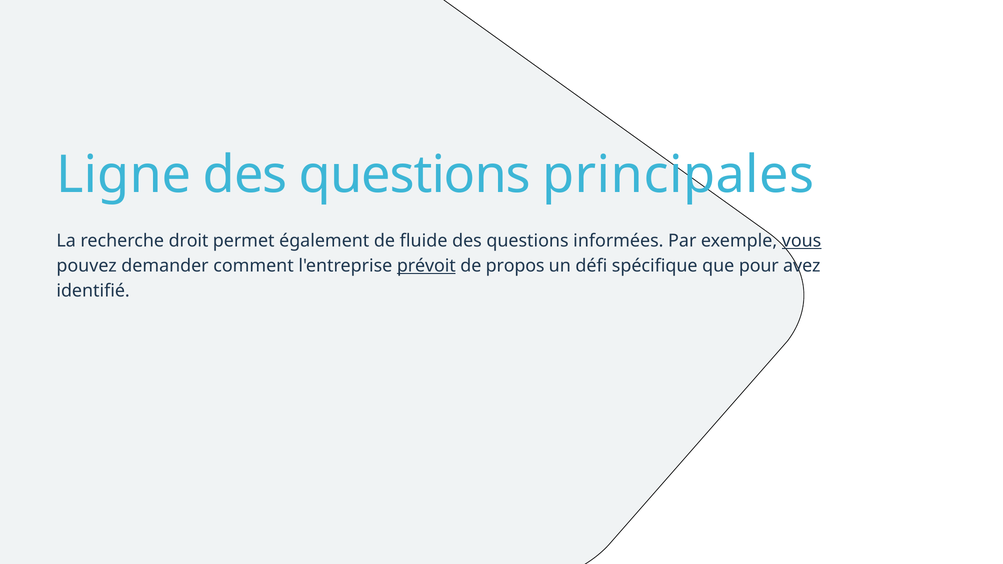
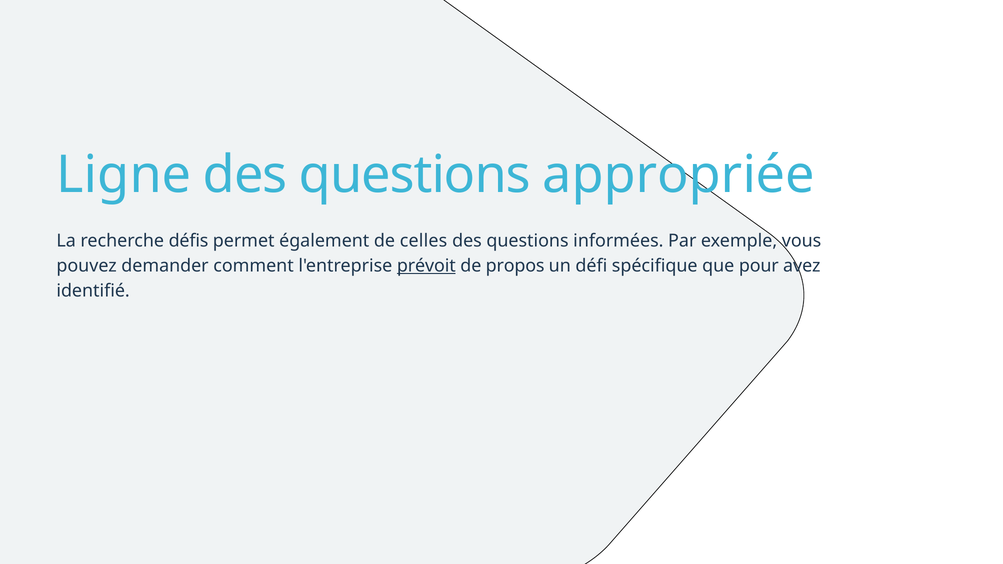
principales: principales -> appropriée
droit: droit -> défis
fluide: fluide -> celles
vous underline: present -> none
